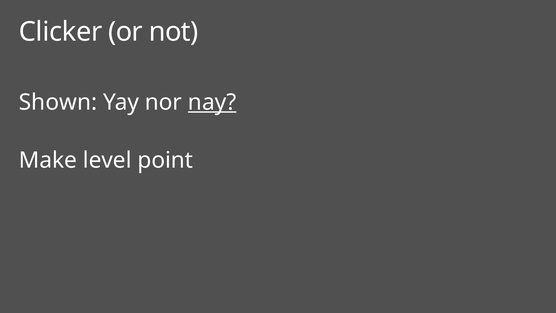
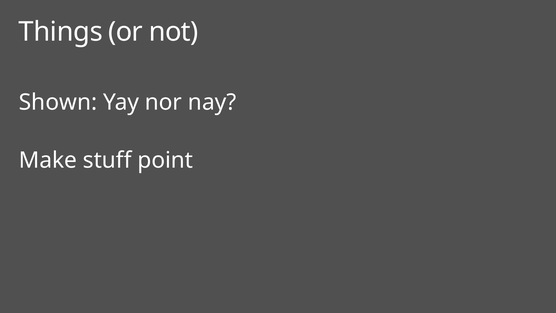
Clicker: Clicker -> Things
nay underline: present -> none
level: level -> stuff
